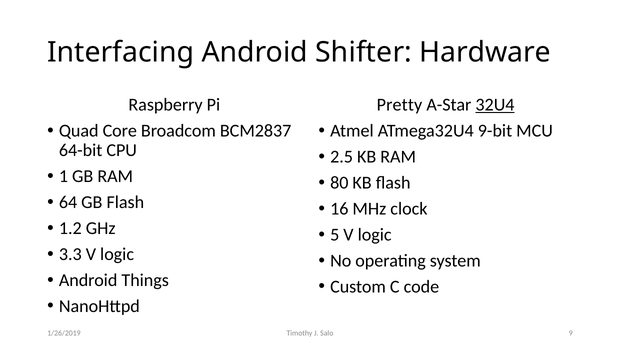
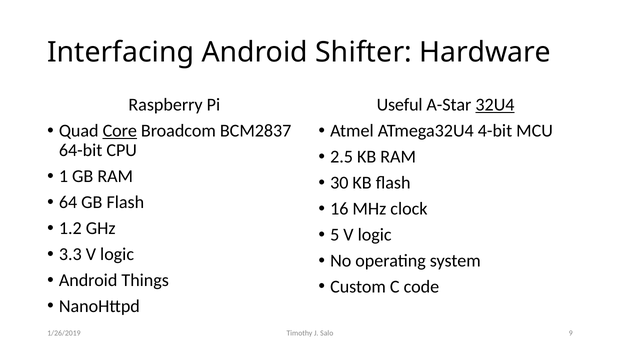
Pretty: Pretty -> Useful
Core underline: none -> present
9-bit: 9-bit -> 4-bit
80: 80 -> 30
